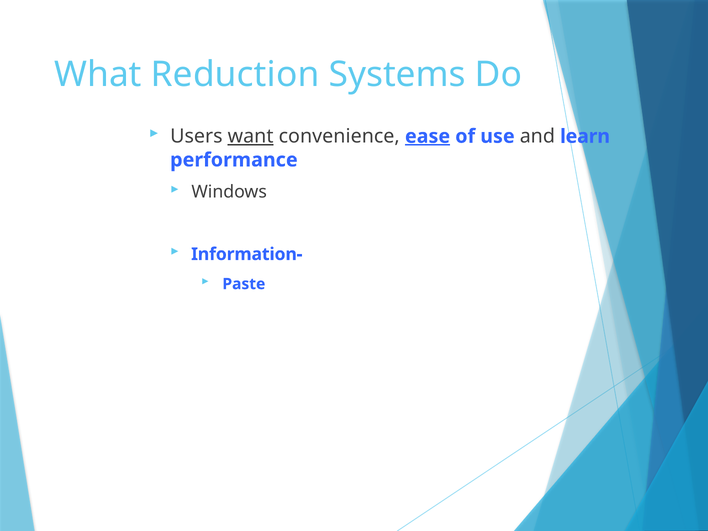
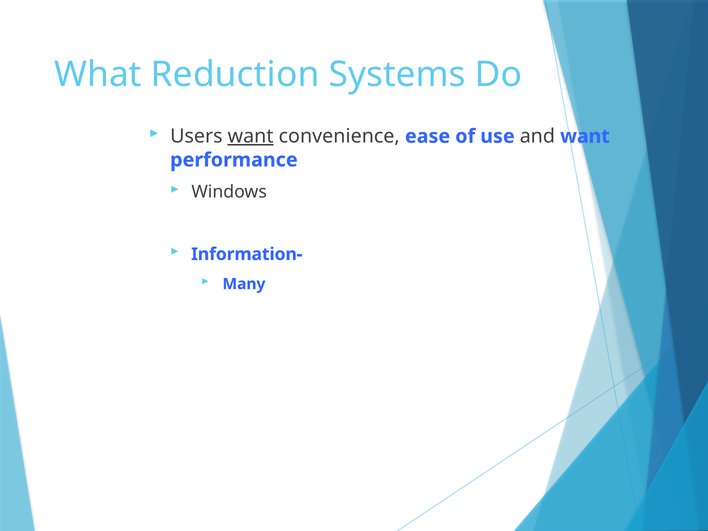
ease underline: present -> none
and learn: learn -> want
Paste: Paste -> Many
